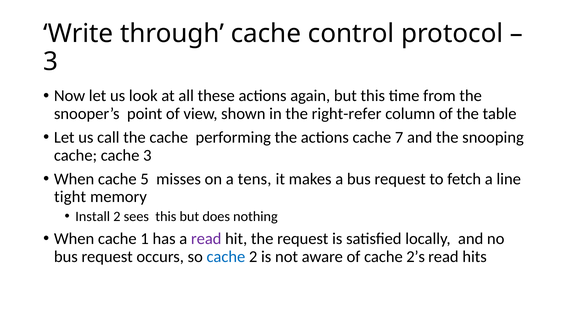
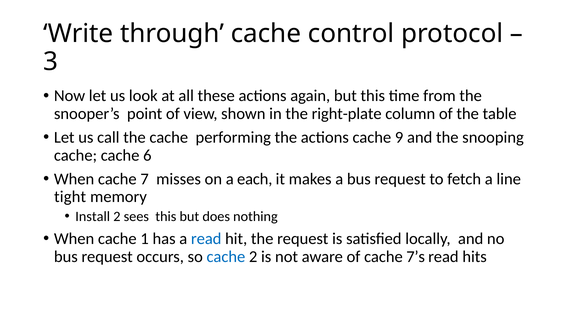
right-refer: right-refer -> right-plate
7: 7 -> 9
cache 3: 3 -> 6
5: 5 -> 7
tens: tens -> each
read at (206, 239) colour: purple -> blue
2’s: 2’s -> 7’s
